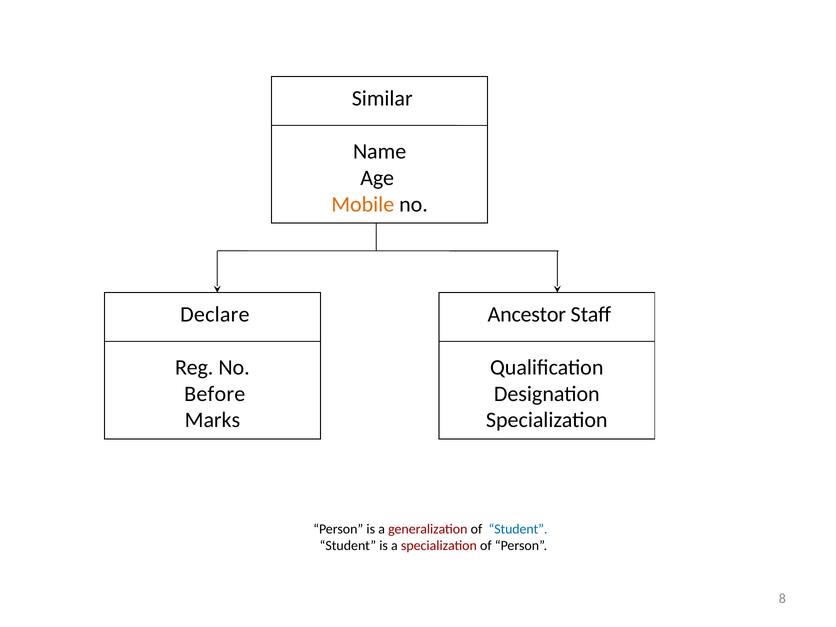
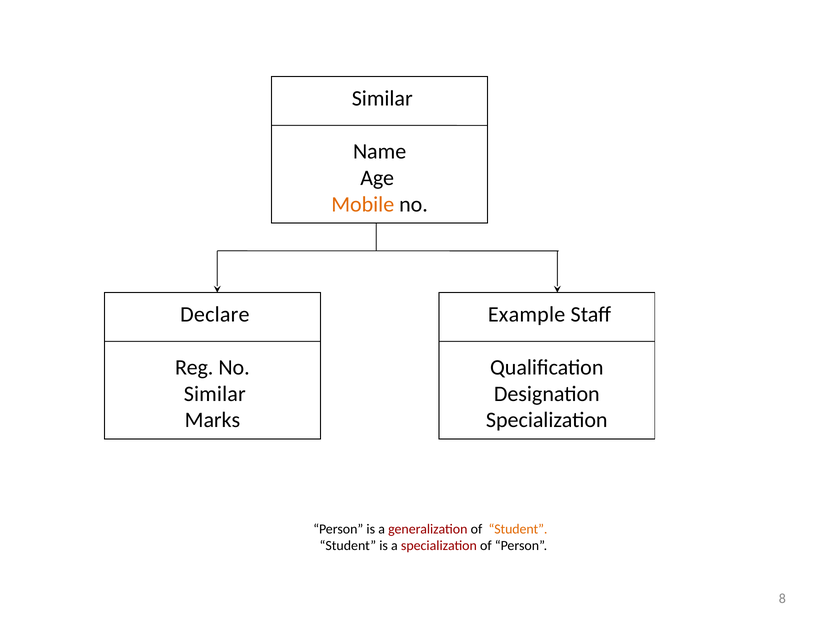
Ancestor: Ancestor -> Example
Before at (215, 394): Before -> Similar
Student at (518, 529) colour: blue -> orange
